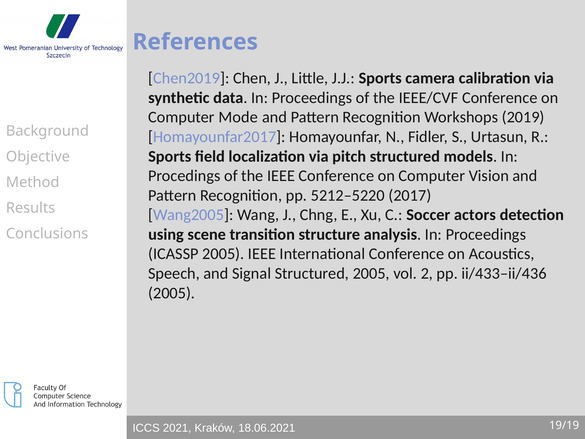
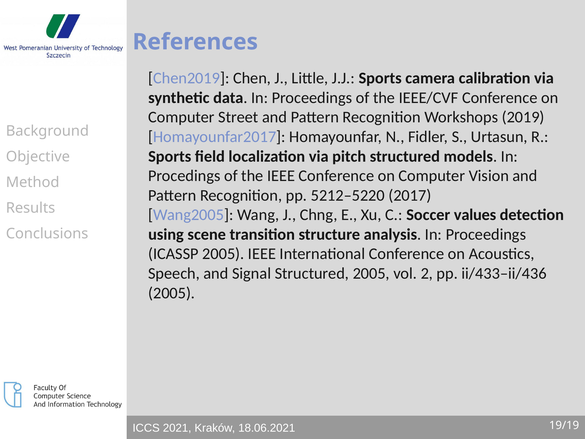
Mode: Mode -> Street
actors: actors -> values
